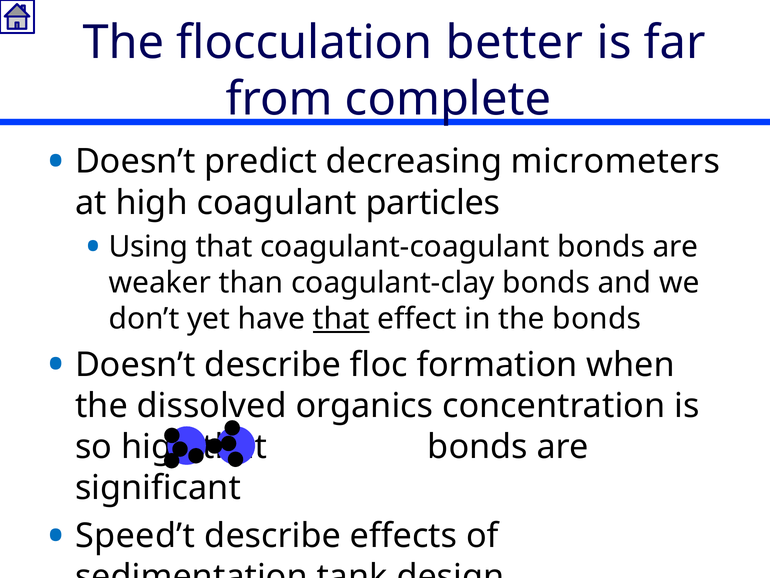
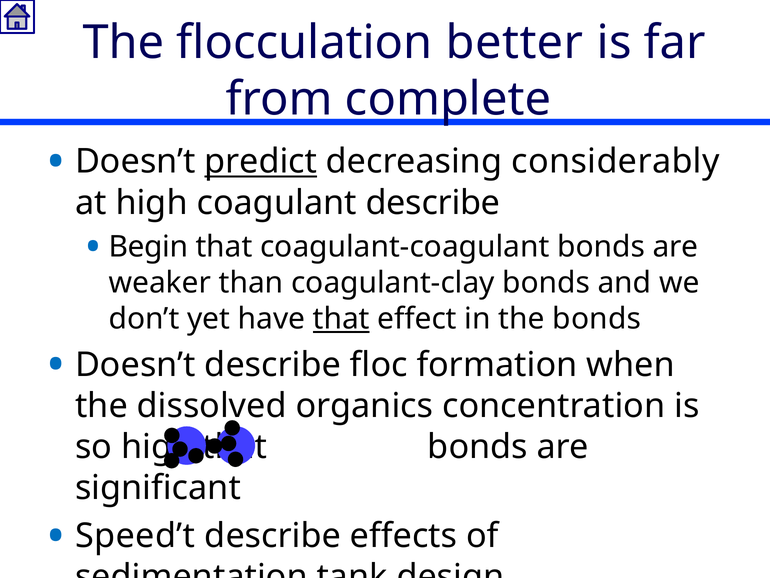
predict underline: none -> present
micrometers: micrometers -> considerably
coagulant particles: particles -> describe
Using: Using -> Begin
